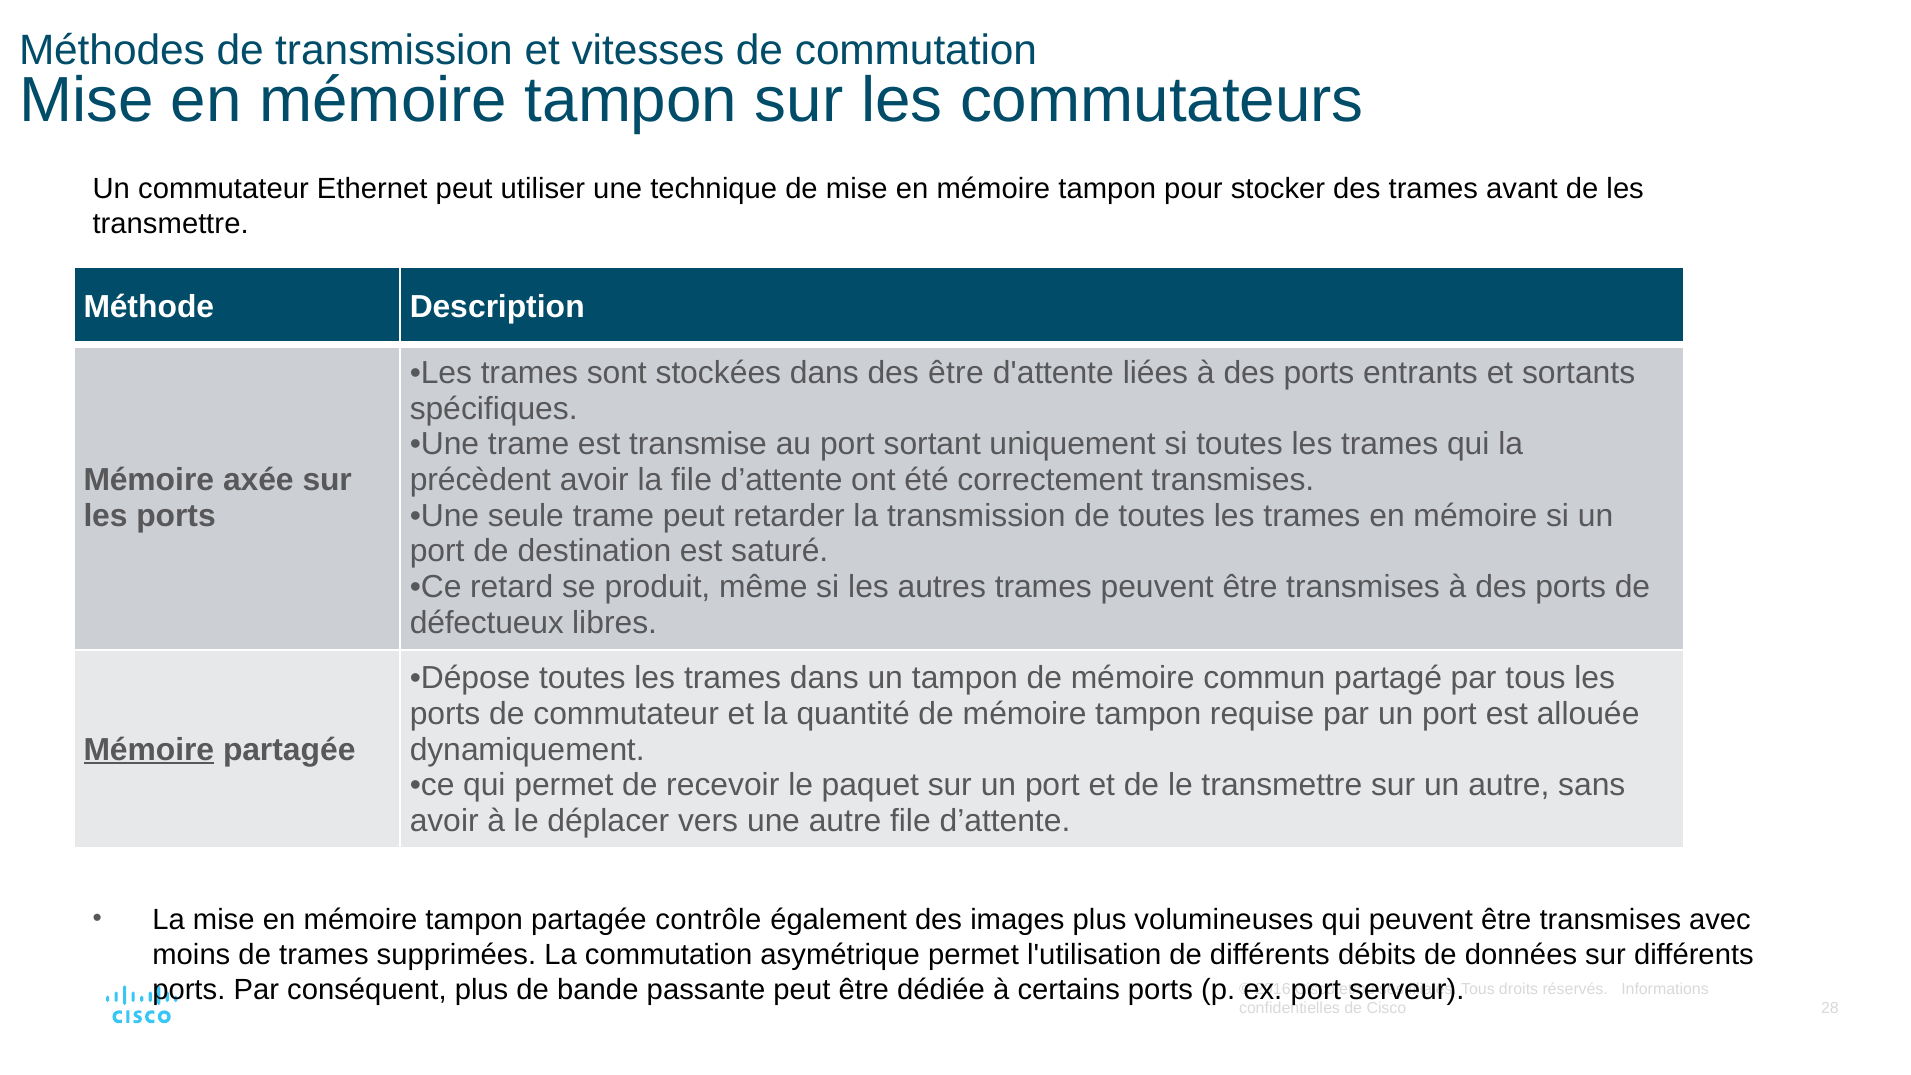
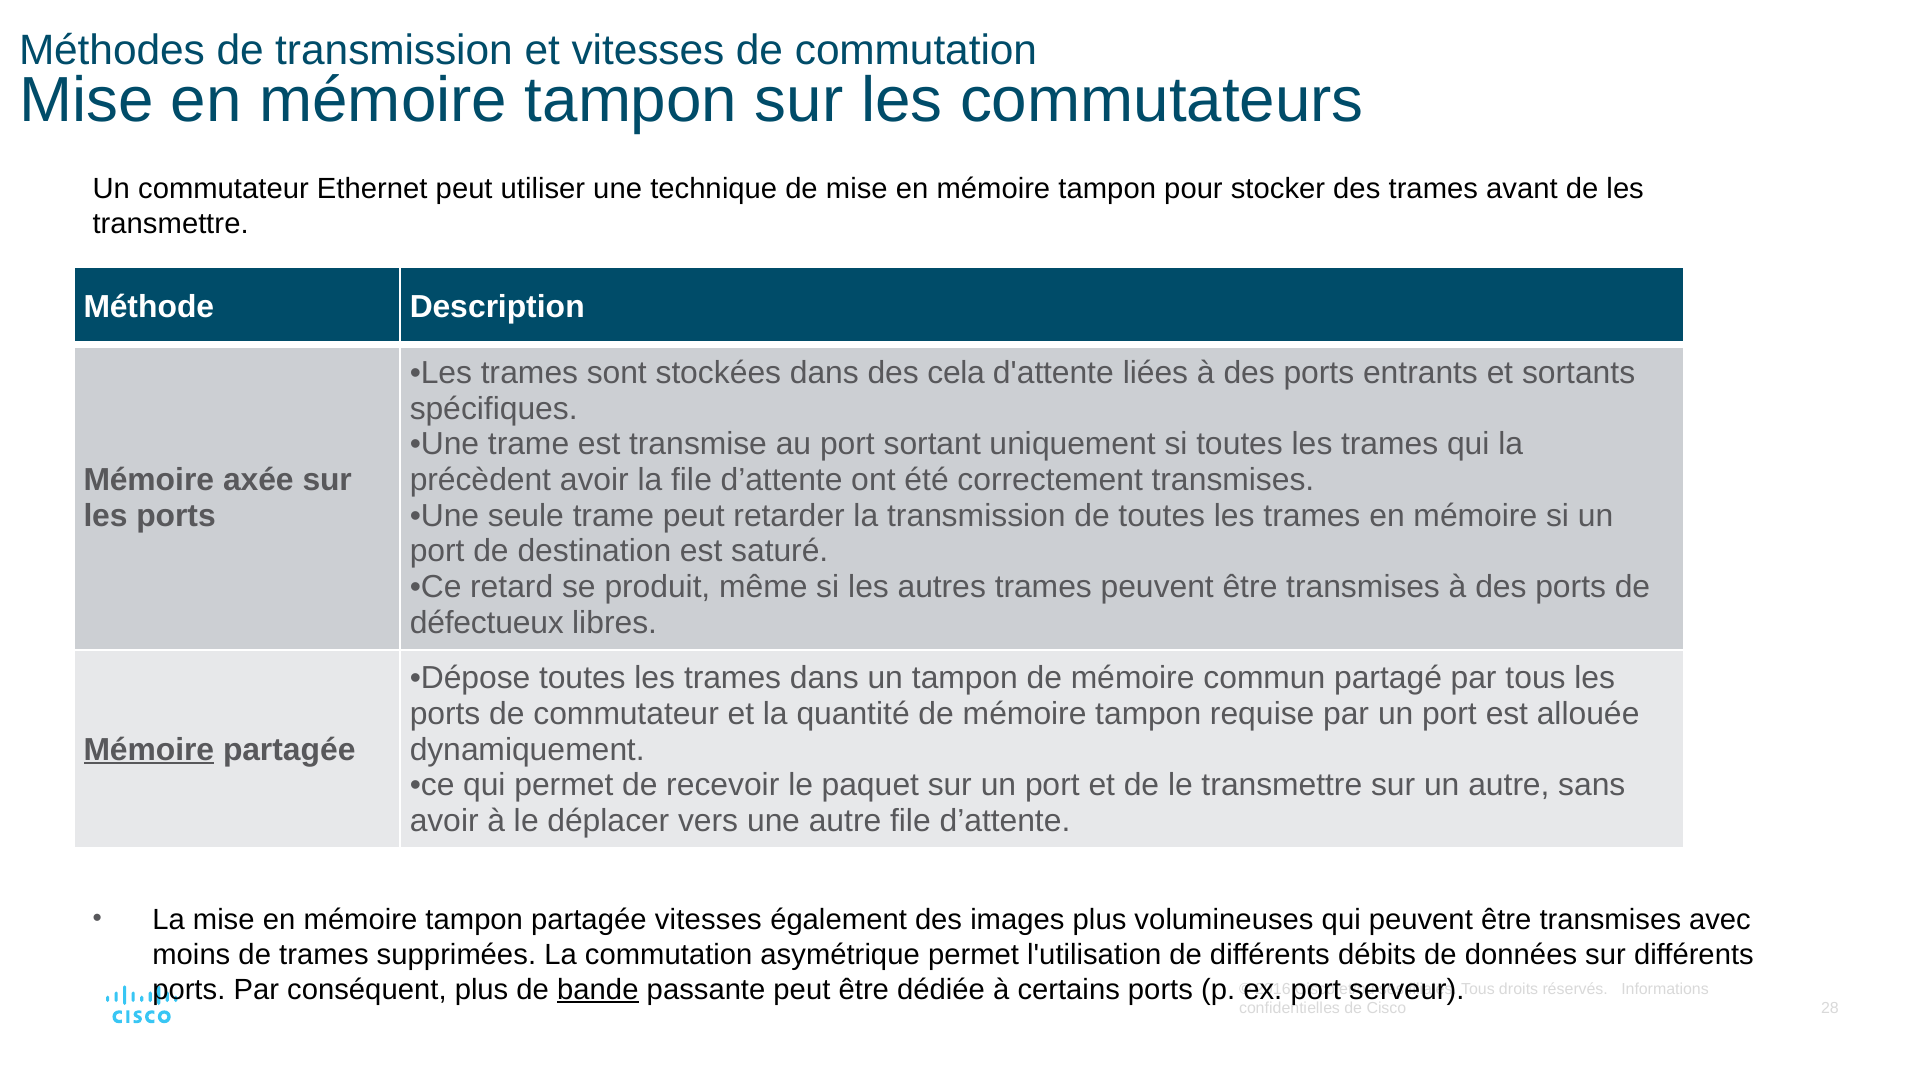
des être: être -> cela
partagée contrôle: contrôle -> vitesses
bande underline: none -> present
